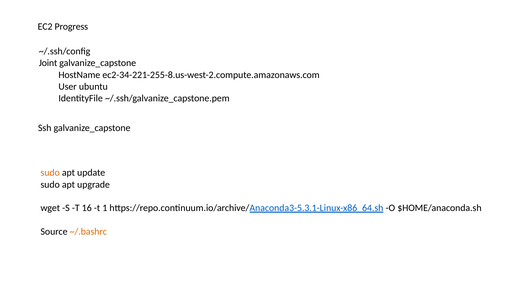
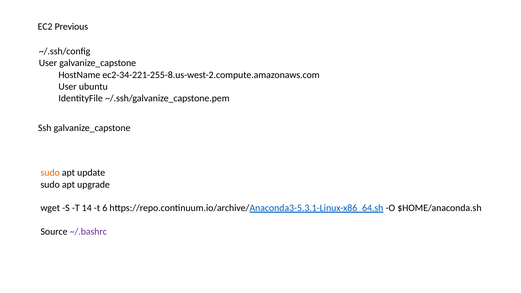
Progress: Progress -> Previous
Joint at (48, 63): Joint -> User
16: 16 -> 14
1: 1 -> 6
~/.bashrc colour: orange -> purple
